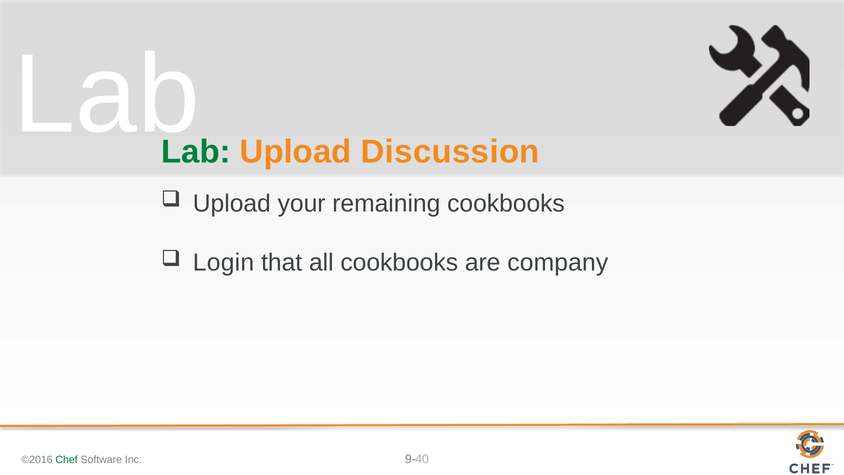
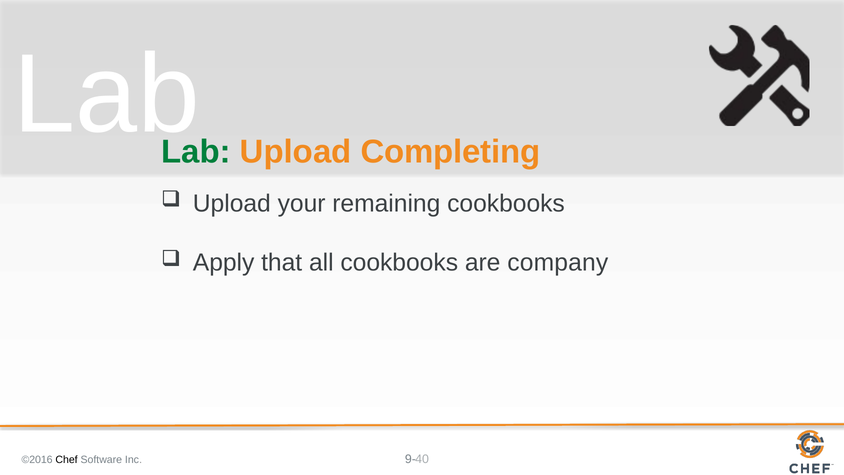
Discussion: Discussion -> Completing
Login: Login -> Apply
Chef colour: green -> black
